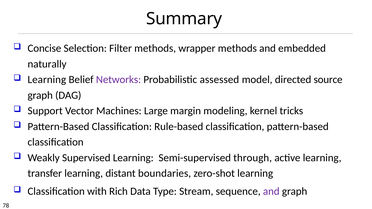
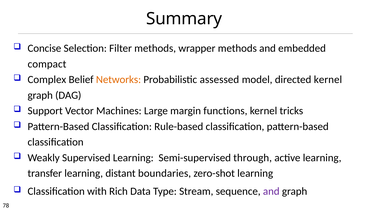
naturally: naturally -> compact
Learning at (47, 80): Learning -> Complex
Networks colour: purple -> orange
directed source: source -> kernel
modeling: modeling -> functions
